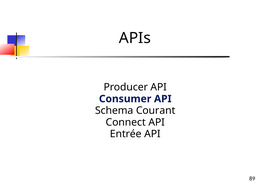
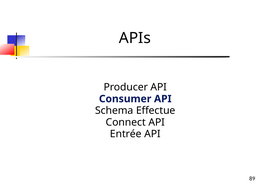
Courant: Courant -> Effectue
